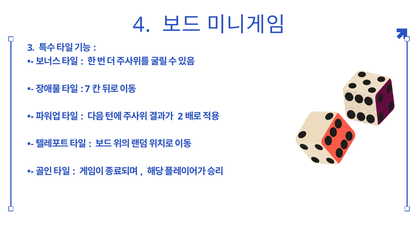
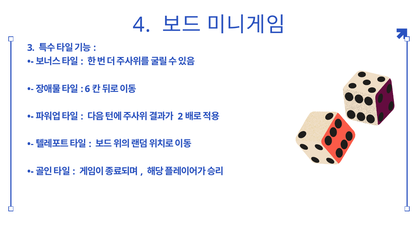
7: 7 -> 6
